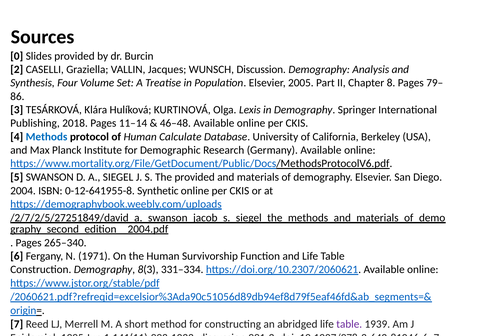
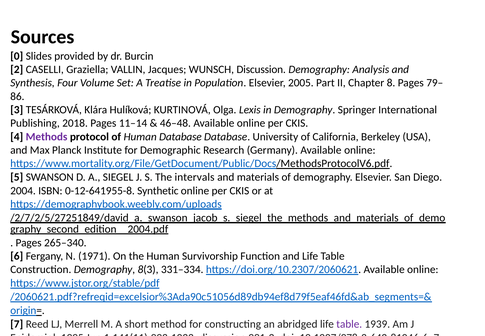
Methods colour: blue -> purple
Human Calculate: Calculate -> Database
The provided: provided -> intervals
